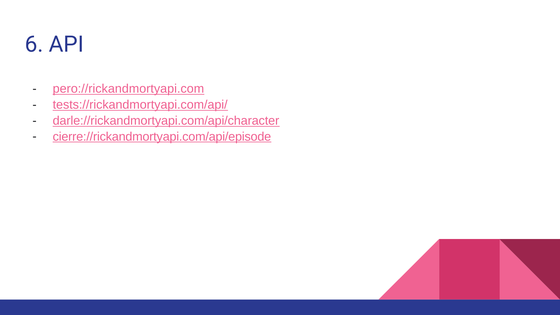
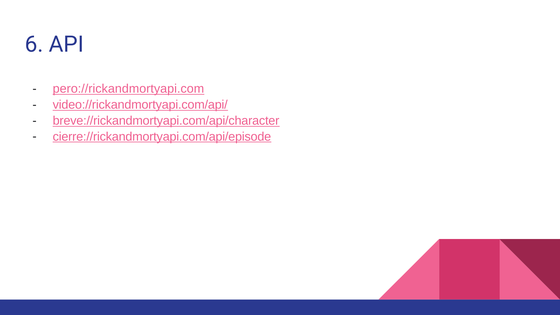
tests://rickandmortyapi.com/api/: tests://rickandmortyapi.com/api/ -> video://rickandmortyapi.com/api/
darle://rickandmortyapi.com/api/character: darle://rickandmortyapi.com/api/character -> breve://rickandmortyapi.com/api/character
